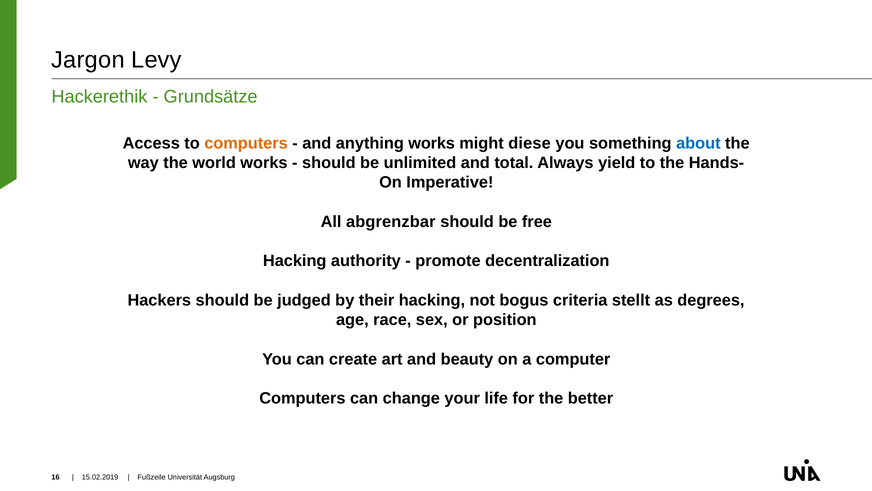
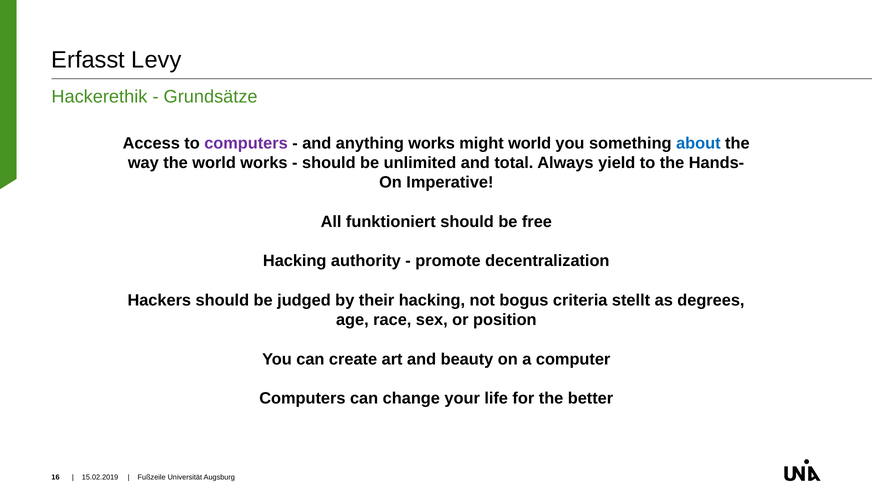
Jargon: Jargon -> Erfasst
computers at (246, 143) colour: orange -> purple
might diese: diese -> world
abgrenzbar: abgrenzbar -> funktioniert
